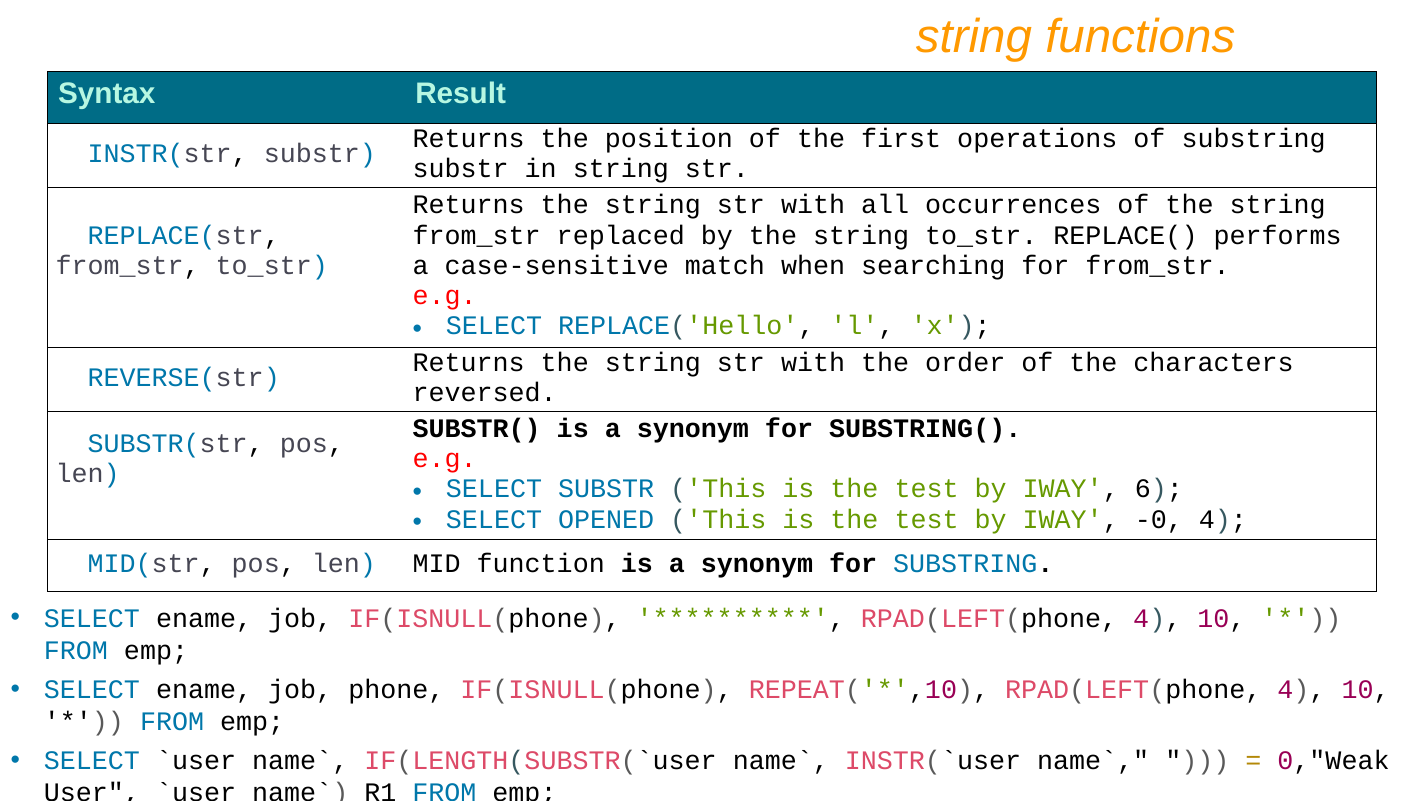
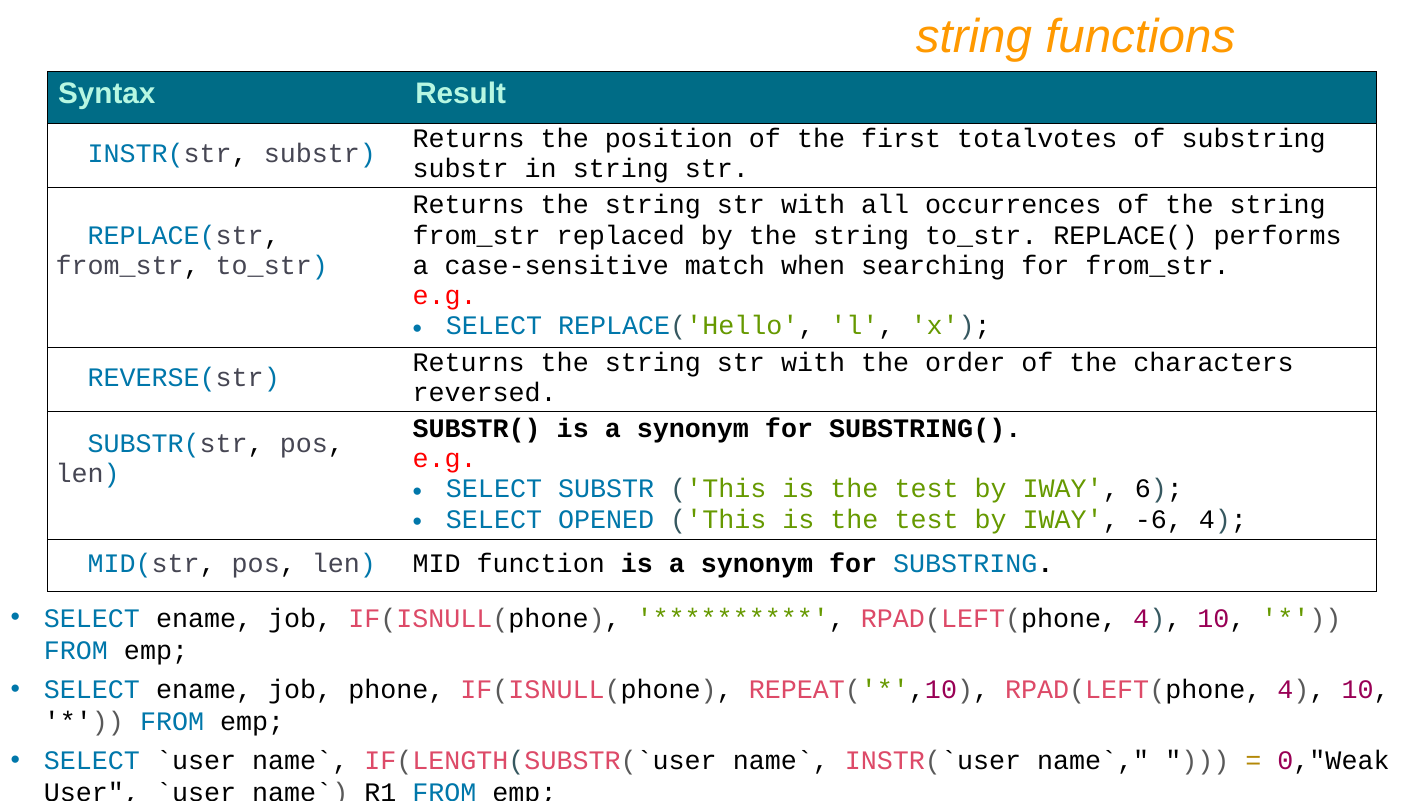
operations: operations -> totalvotes
-0: -0 -> -6
